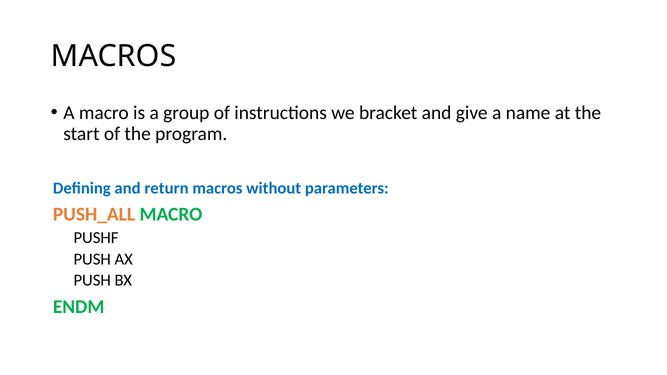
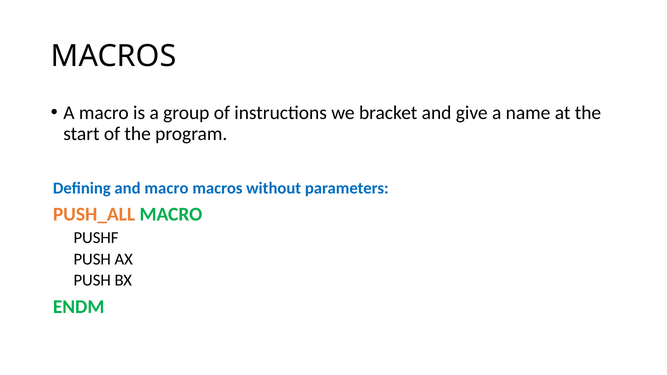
and return: return -> macro
